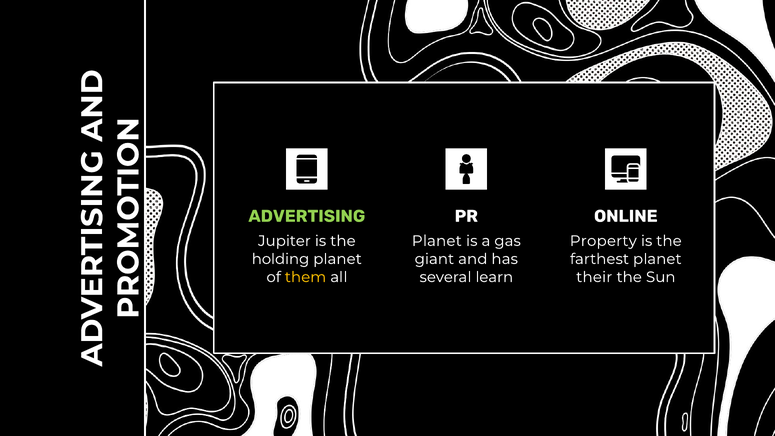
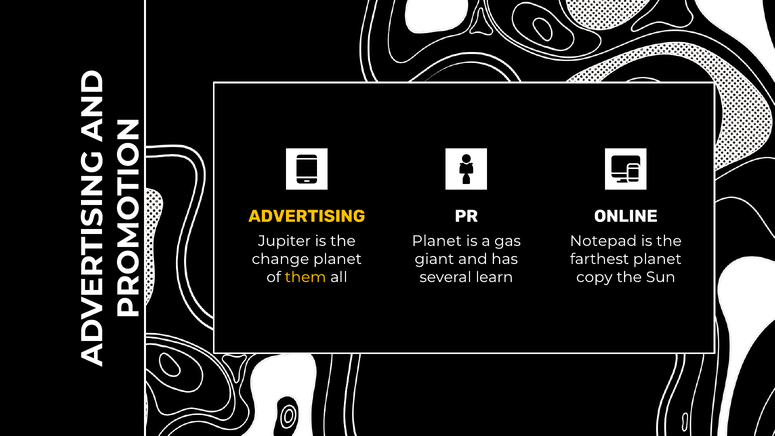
ADVERTISING colour: light green -> yellow
Property: Property -> Notepad
holding: holding -> change
their: their -> copy
